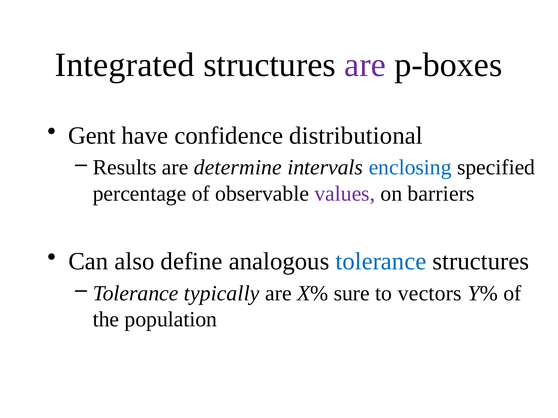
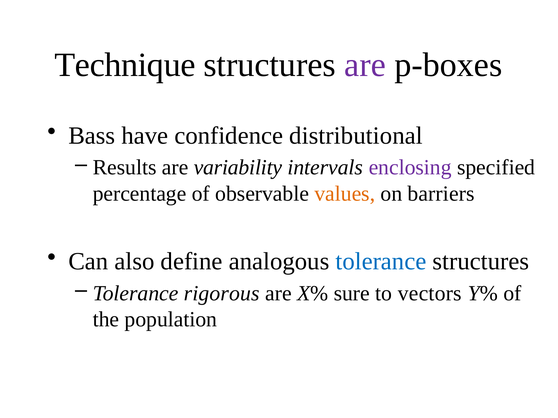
Integrated: Integrated -> Technique
Gent: Gent -> Bass
determine: determine -> variability
enclosing colour: blue -> purple
values colour: purple -> orange
typically: typically -> rigorous
